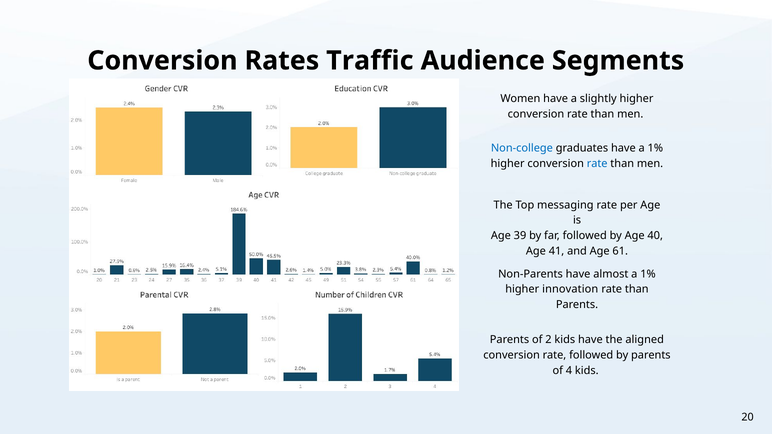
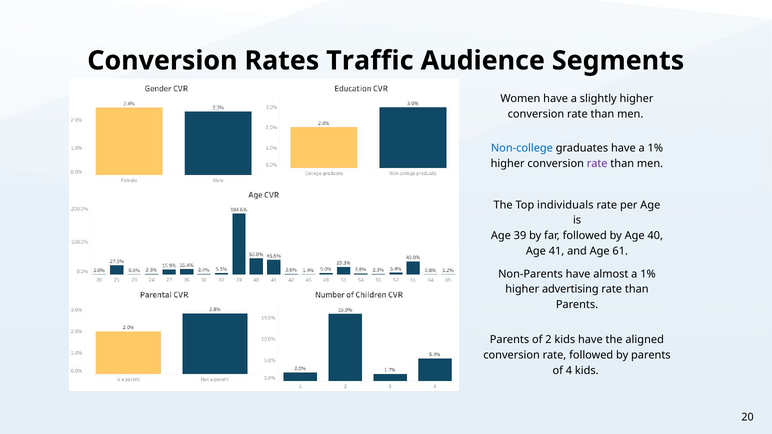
rate at (597, 164) colour: blue -> purple
messaging: messaging -> individuals
innovation: innovation -> advertising
